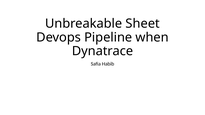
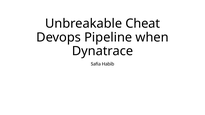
Sheet: Sheet -> Cheat
